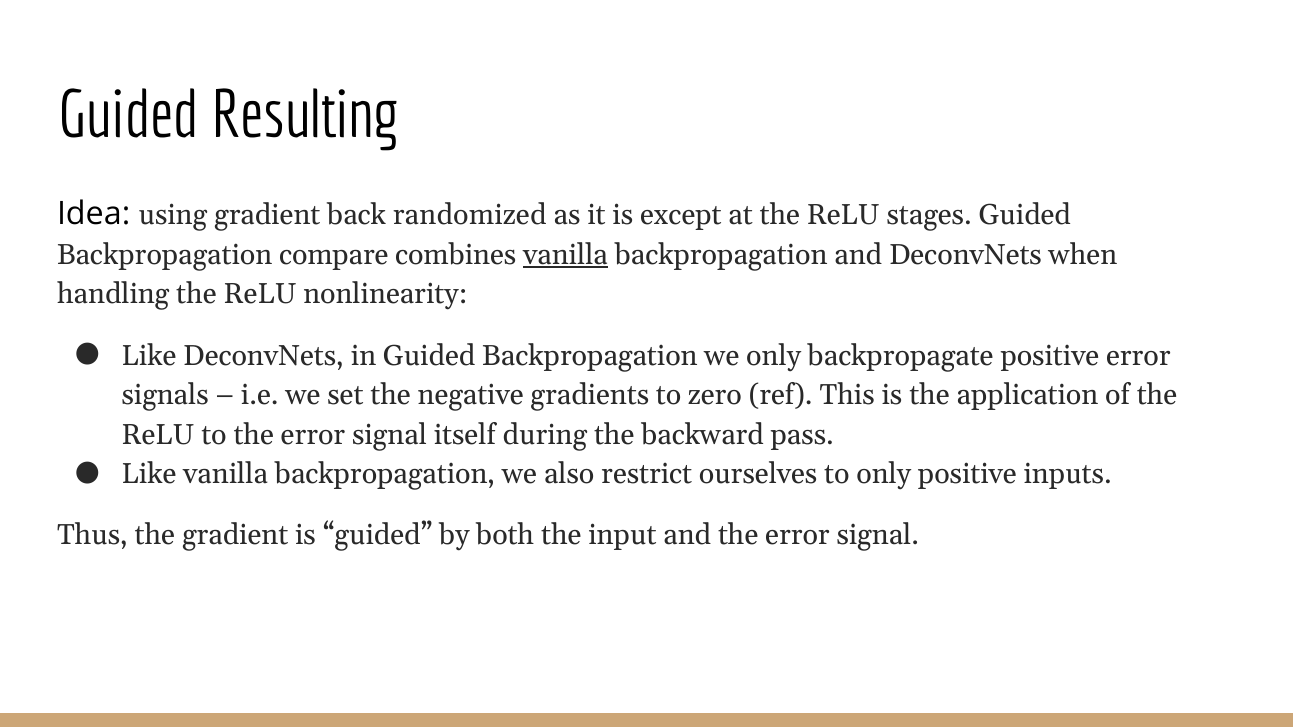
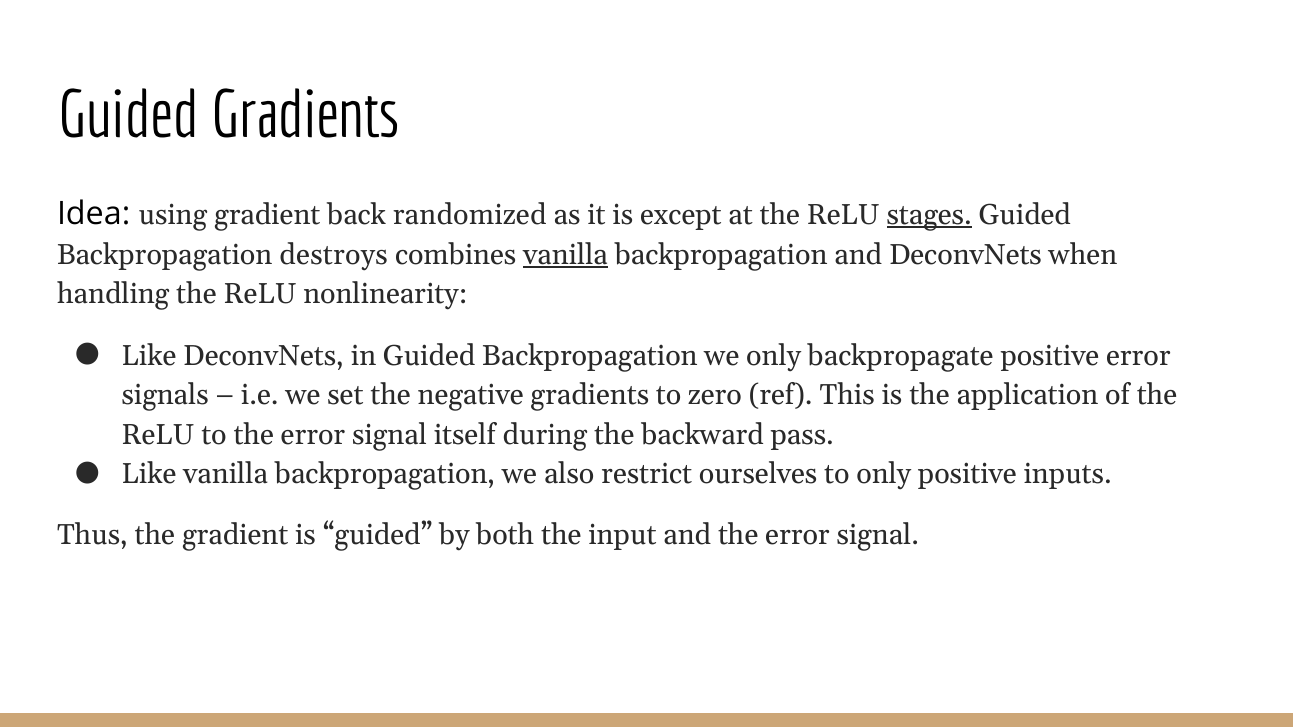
Guided Resulting: Resulting -> Gradients
stages underline: none -> present
compare: compare -> destroys
